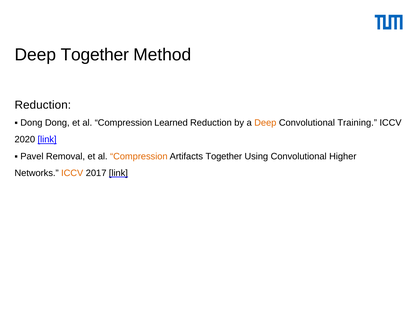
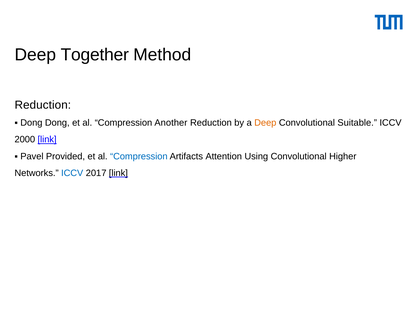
Learned: Learned -> Another
Training: Training -> Suitable
2020: 2020 -> 2000
Removal: Removal -> Provided
Compression at (139, 156) colour: orange -> blue
Artifacts Together: Together -> Attention
ICCV at (72, 173) colour: orange -> blue
